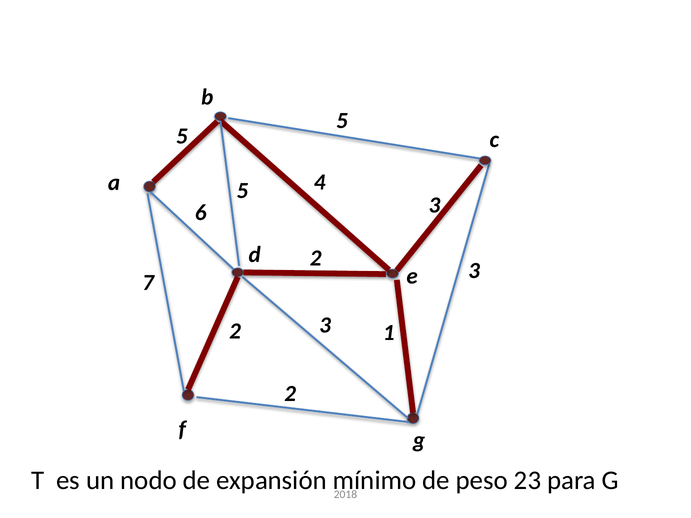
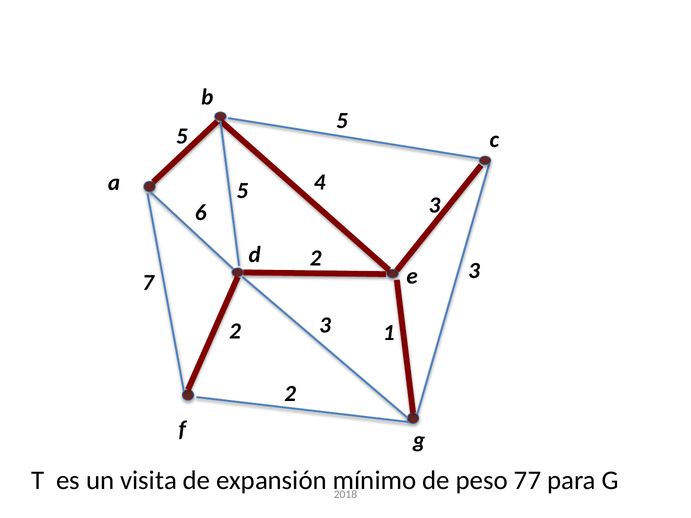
nodo: nodo -> visita
23: 23 -> 77
